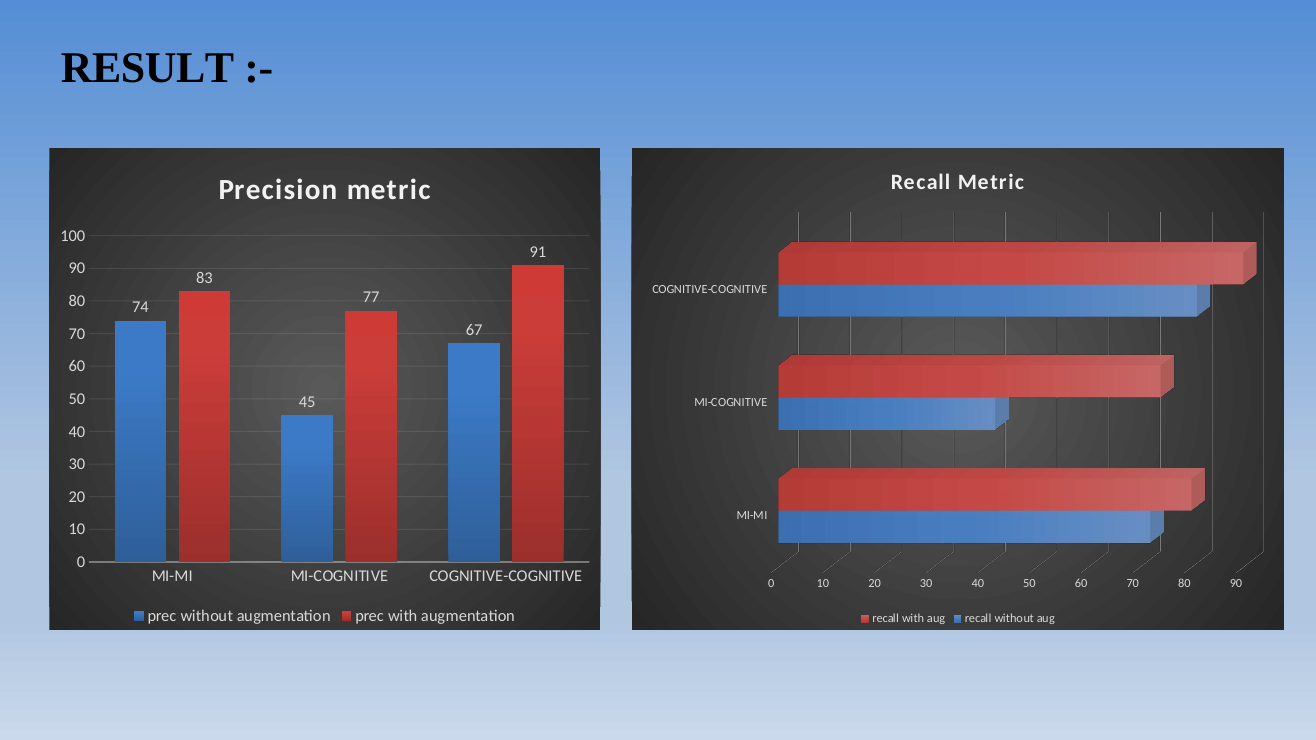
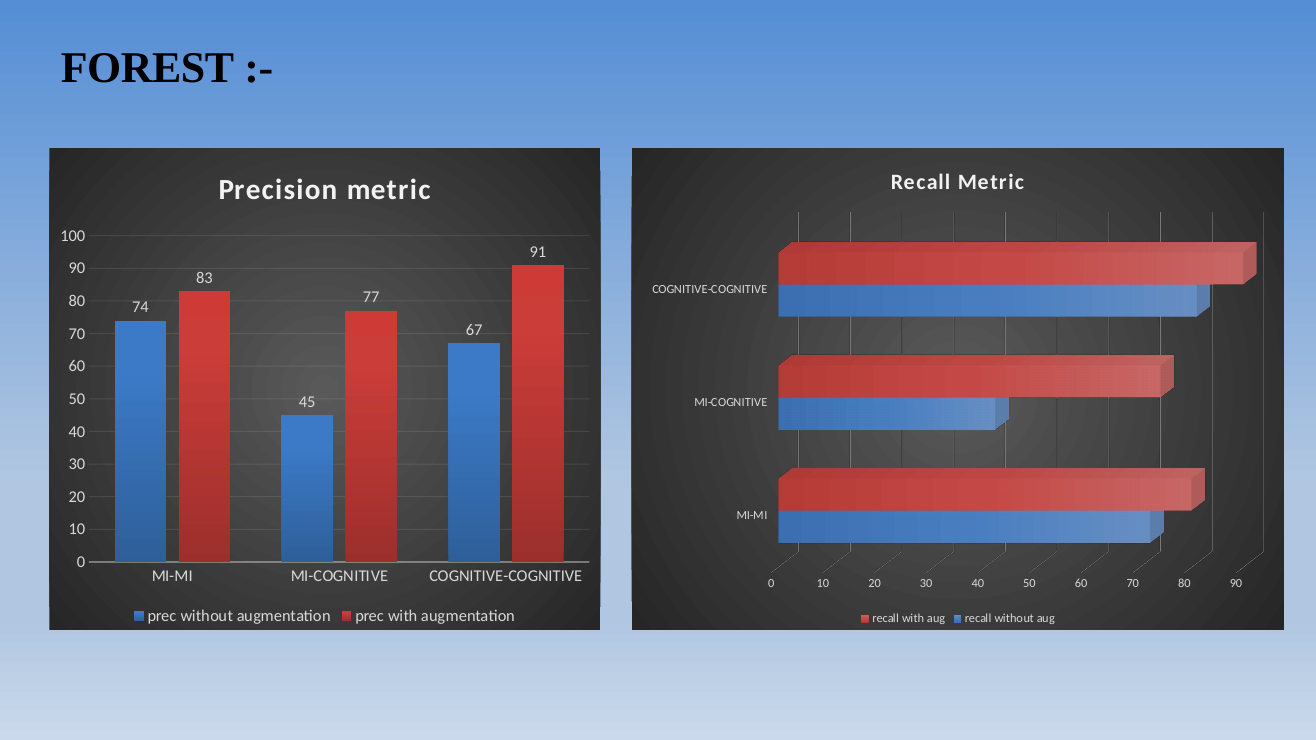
RESULT: RESULT -> FOREST
